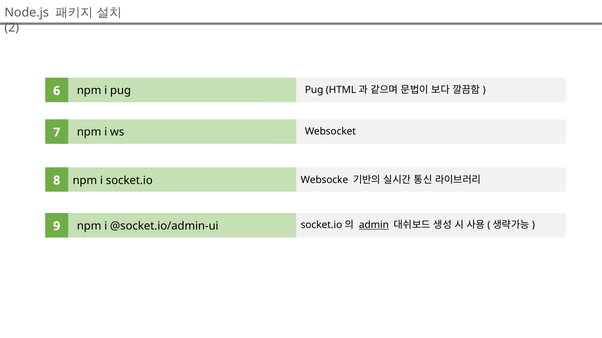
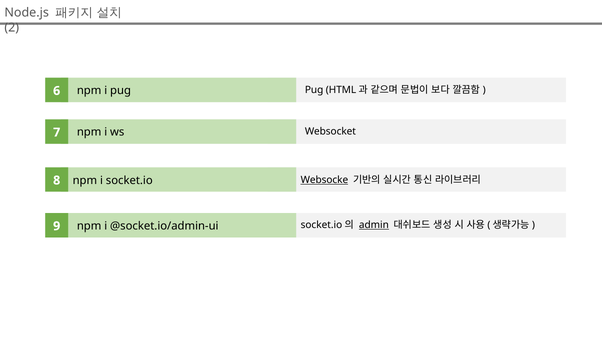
Websocke underline: none -> present
